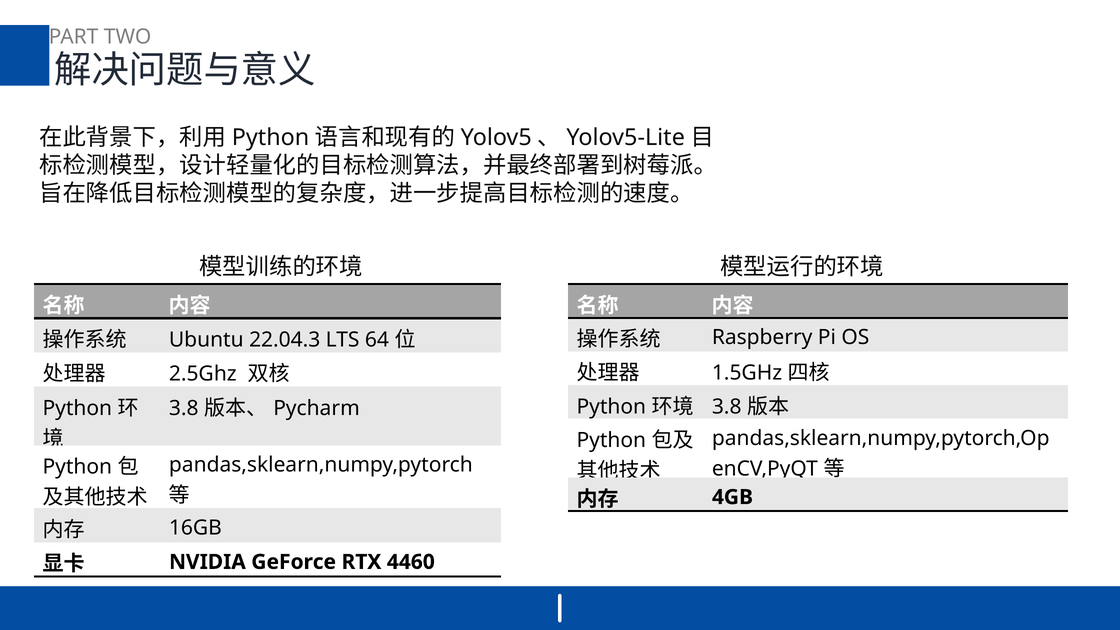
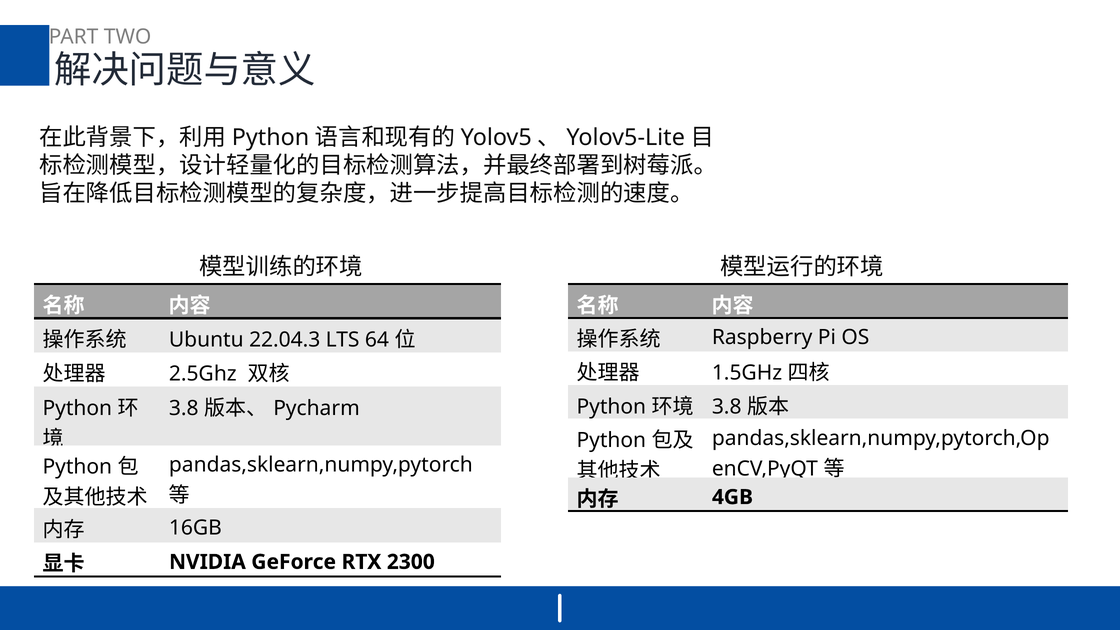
4460: 4460 -> 2300
